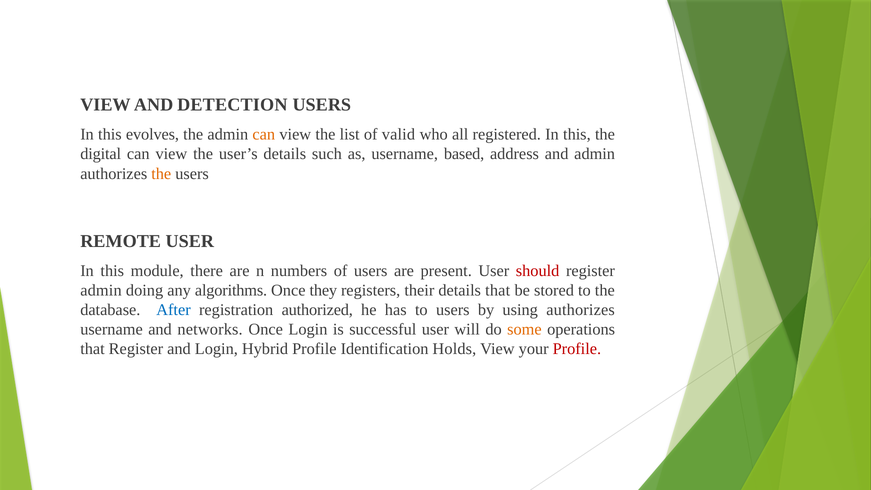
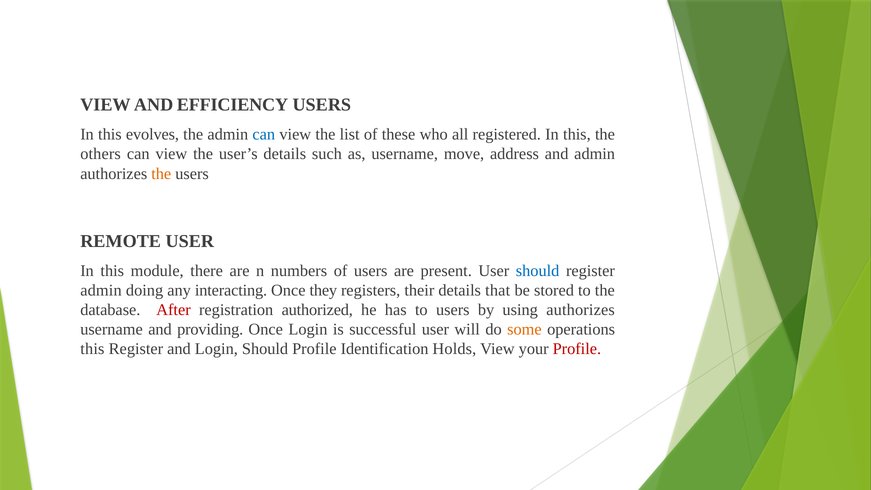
DETECTION: DETECTION -> EFFICIENCY
can at (264, 134) colour: orange -> blue
valid: valid -> these
digital: digital -> others
based: based -> move
should at (538, 271) colour: red -> blue
algorithms: algorithms -> interacting
After colour: blue -> red
networks: networks -> providing
that at (92, 349): that -> this
Login Hybrid: Hybrid -> Should
